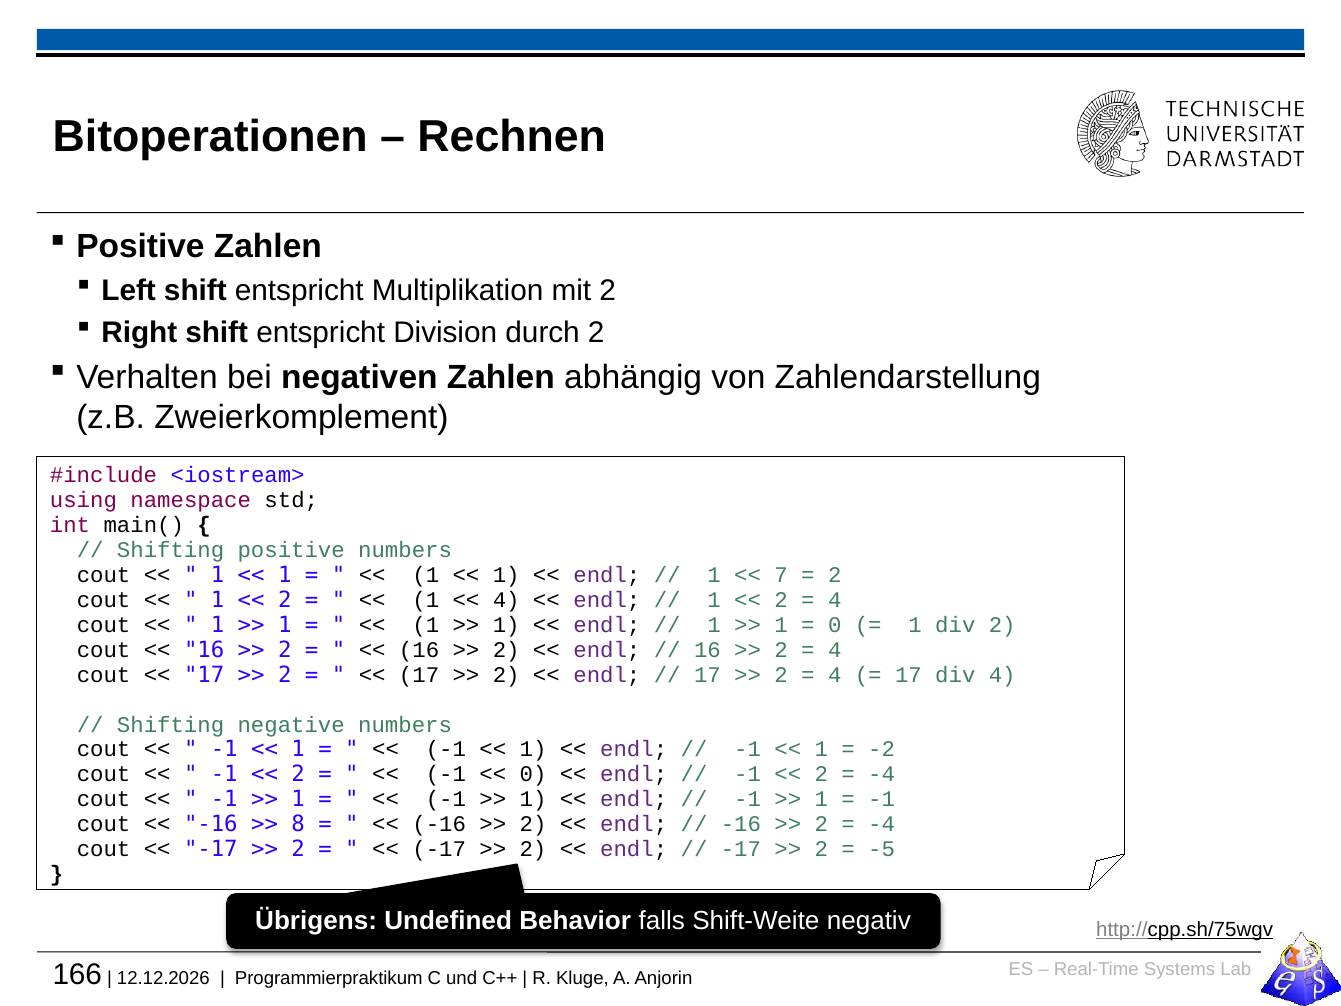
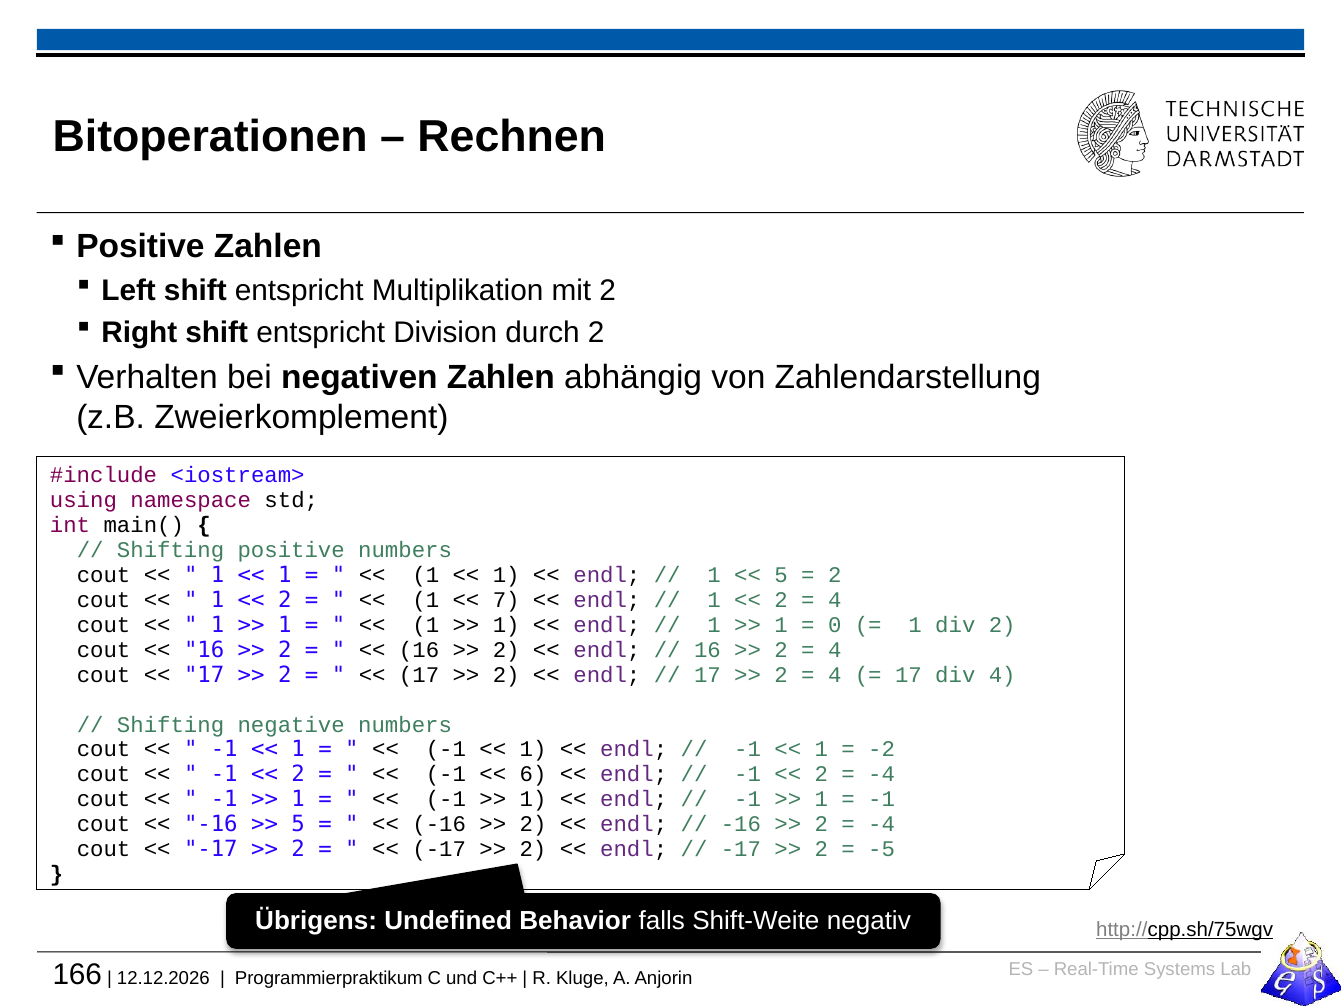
7 at (781, 575): 7 -> 5
4 at (506, 600): 4 -> 7
0 at (533, 774): 0 -> 6
8 at (298, 824): 8 -> 5
